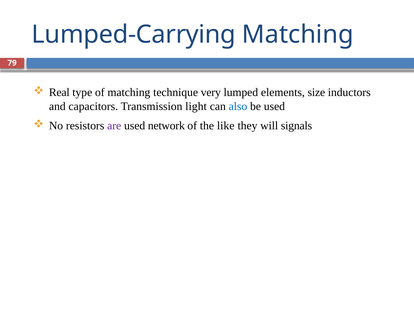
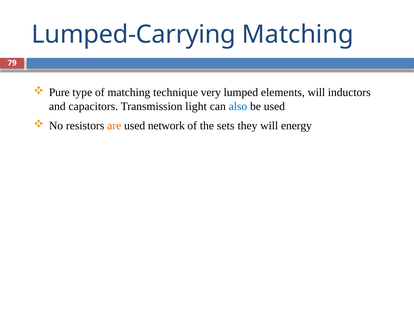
Real: Real -> Pure
elements size: size -> will
are colour: purple -> orange
like: like -> sets
signals: signals -> energy
